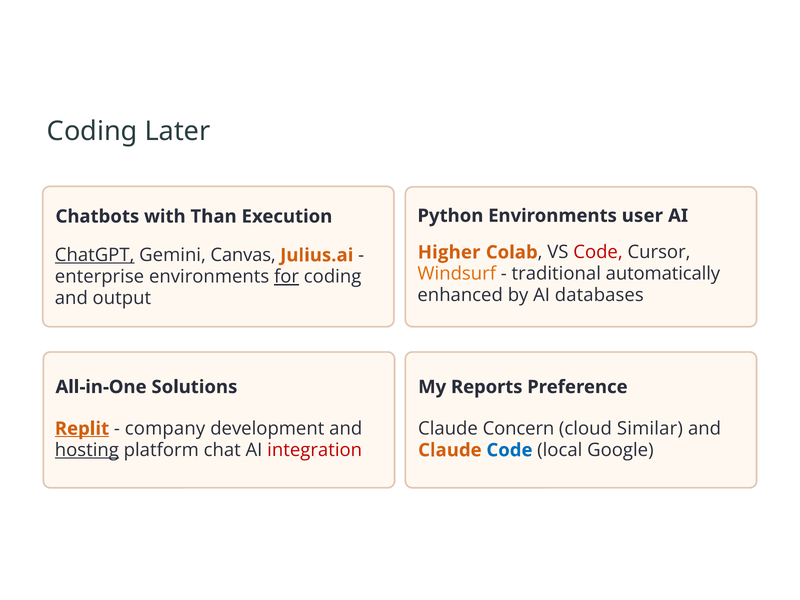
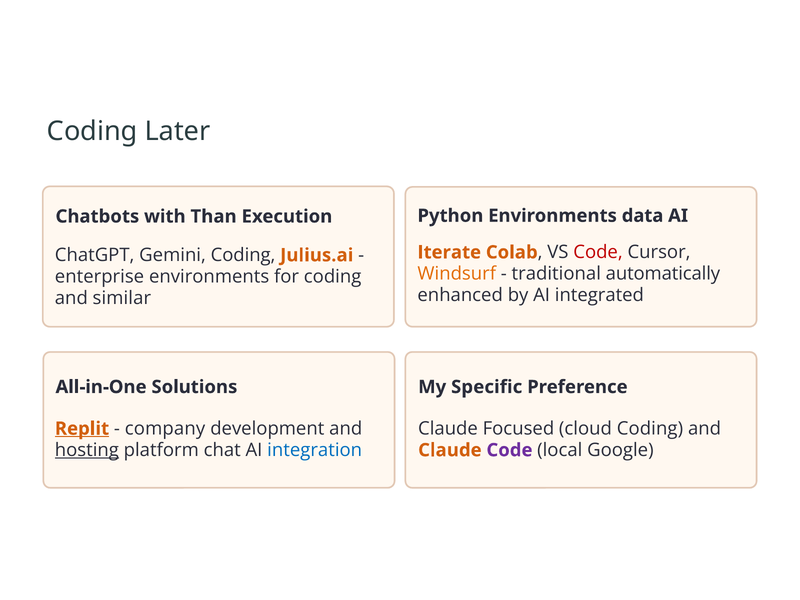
user: user -> data
Higher: Higher -> Iterate
ChatGPT underline: present -> none
Gemini Canvas: Canvas -> Coding
for underline: present -> none
databases: databases -> integrated
output: output -> similar
Reports: Reports -> Specific
Concern: Concern -> Focused
cloud Similar: Similar -> Coding
Code at (509, 450) colour: blue -> purple
integration colour: red -> blue
